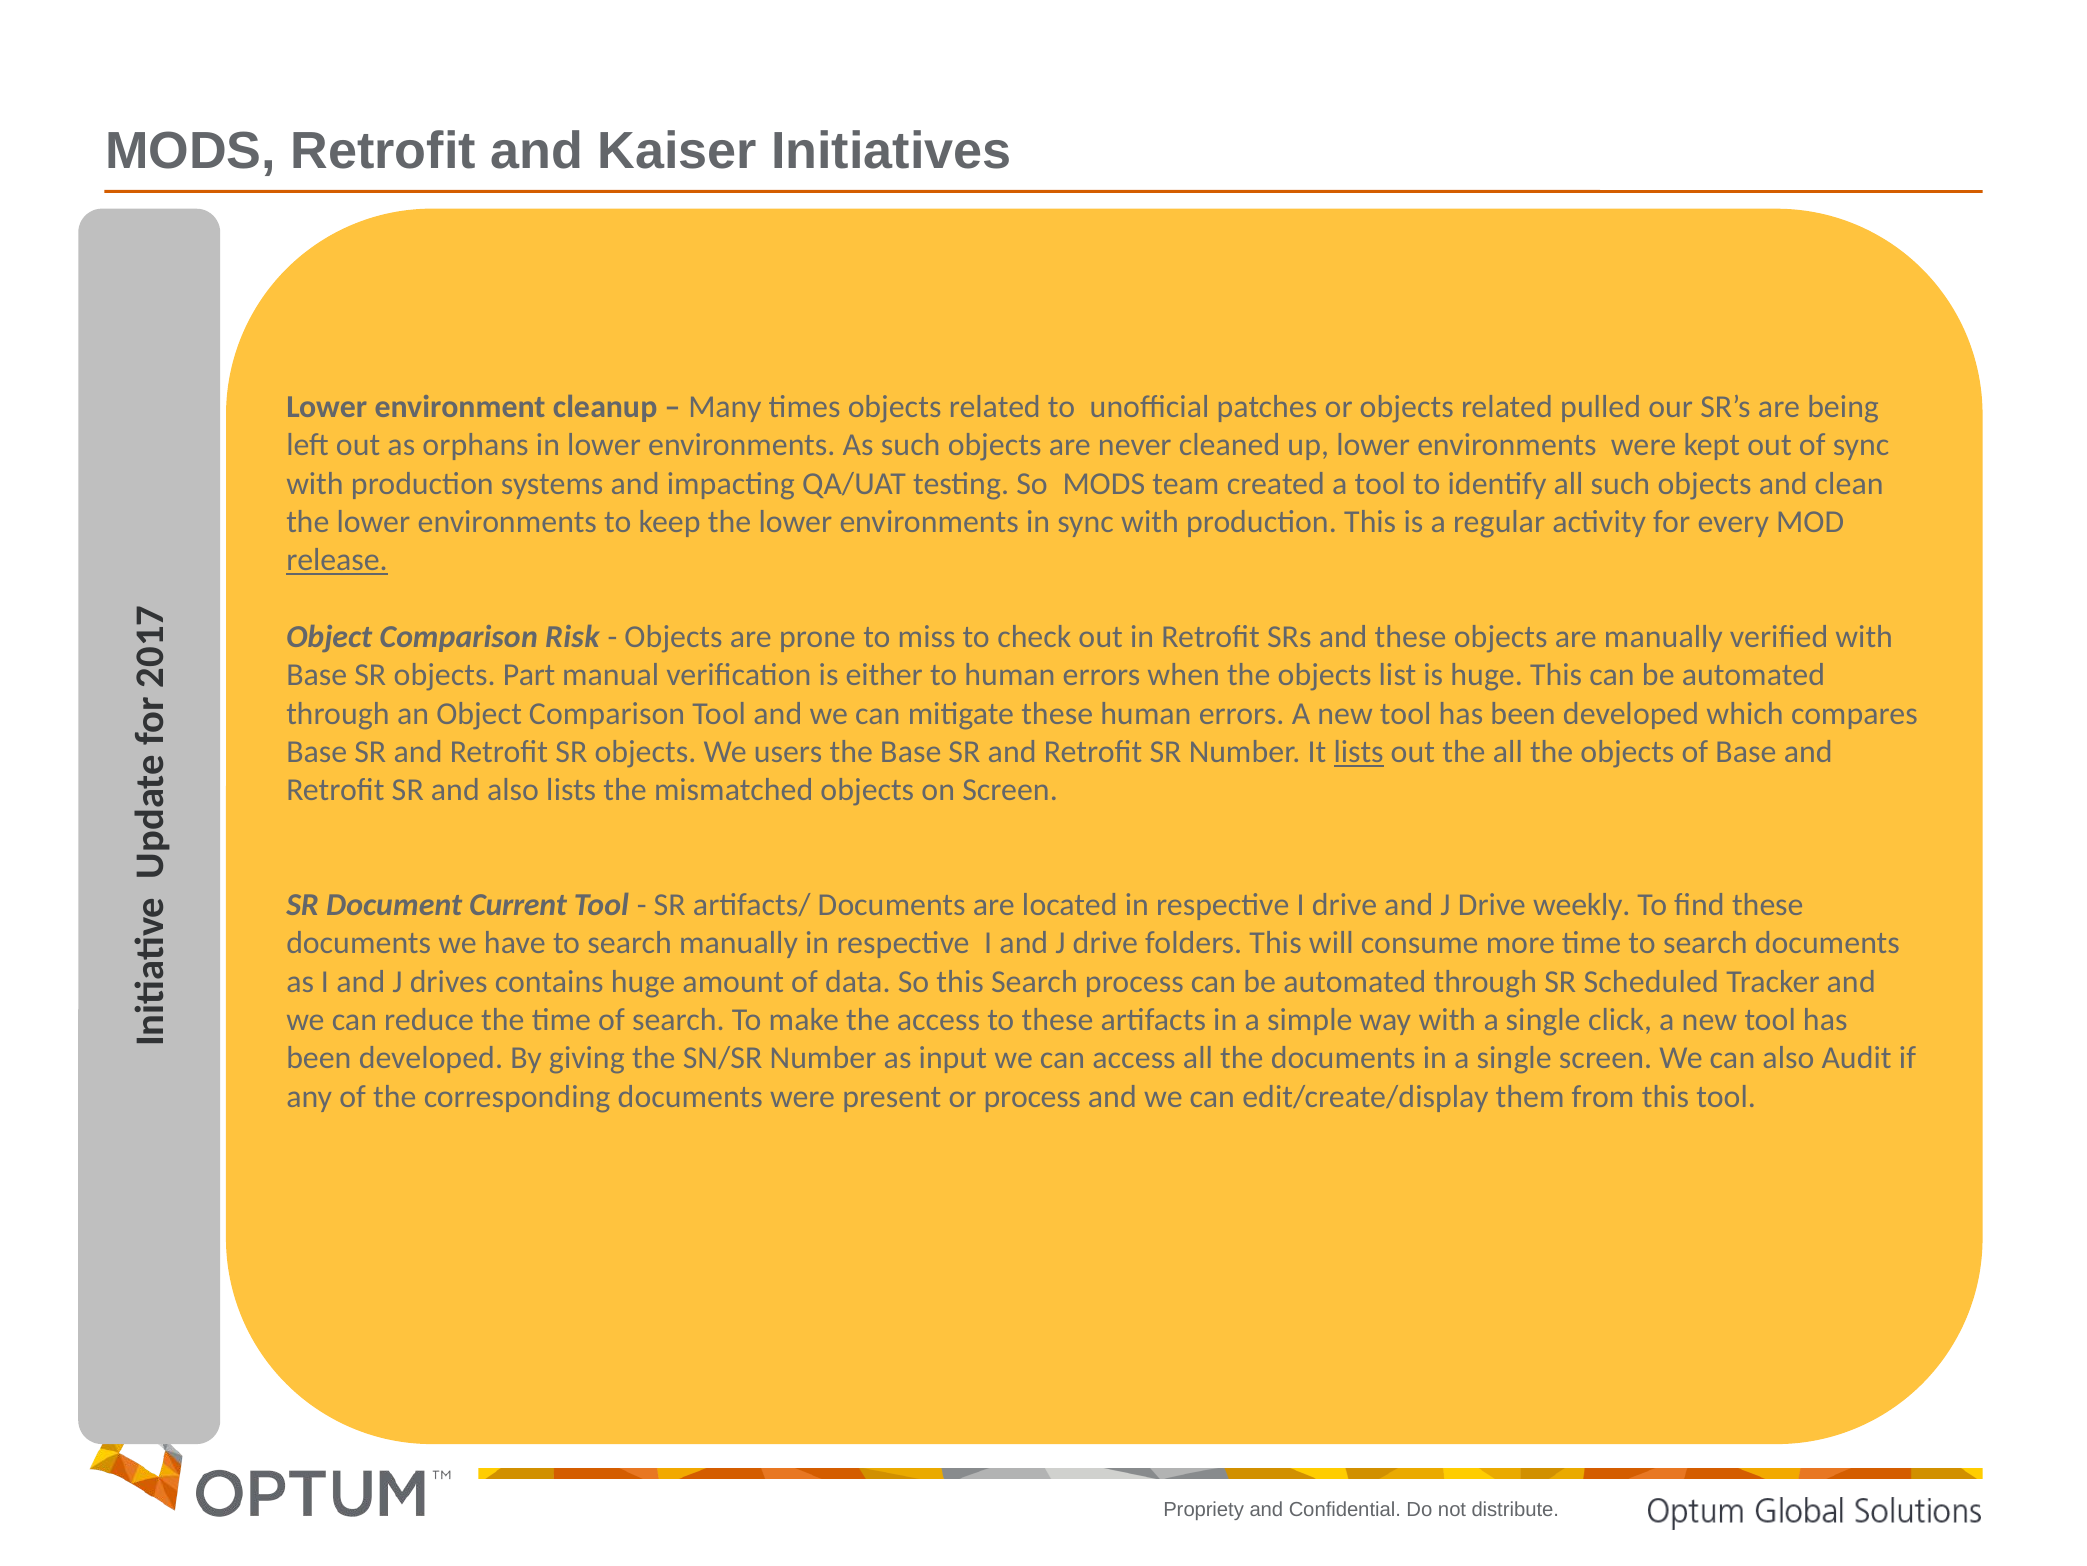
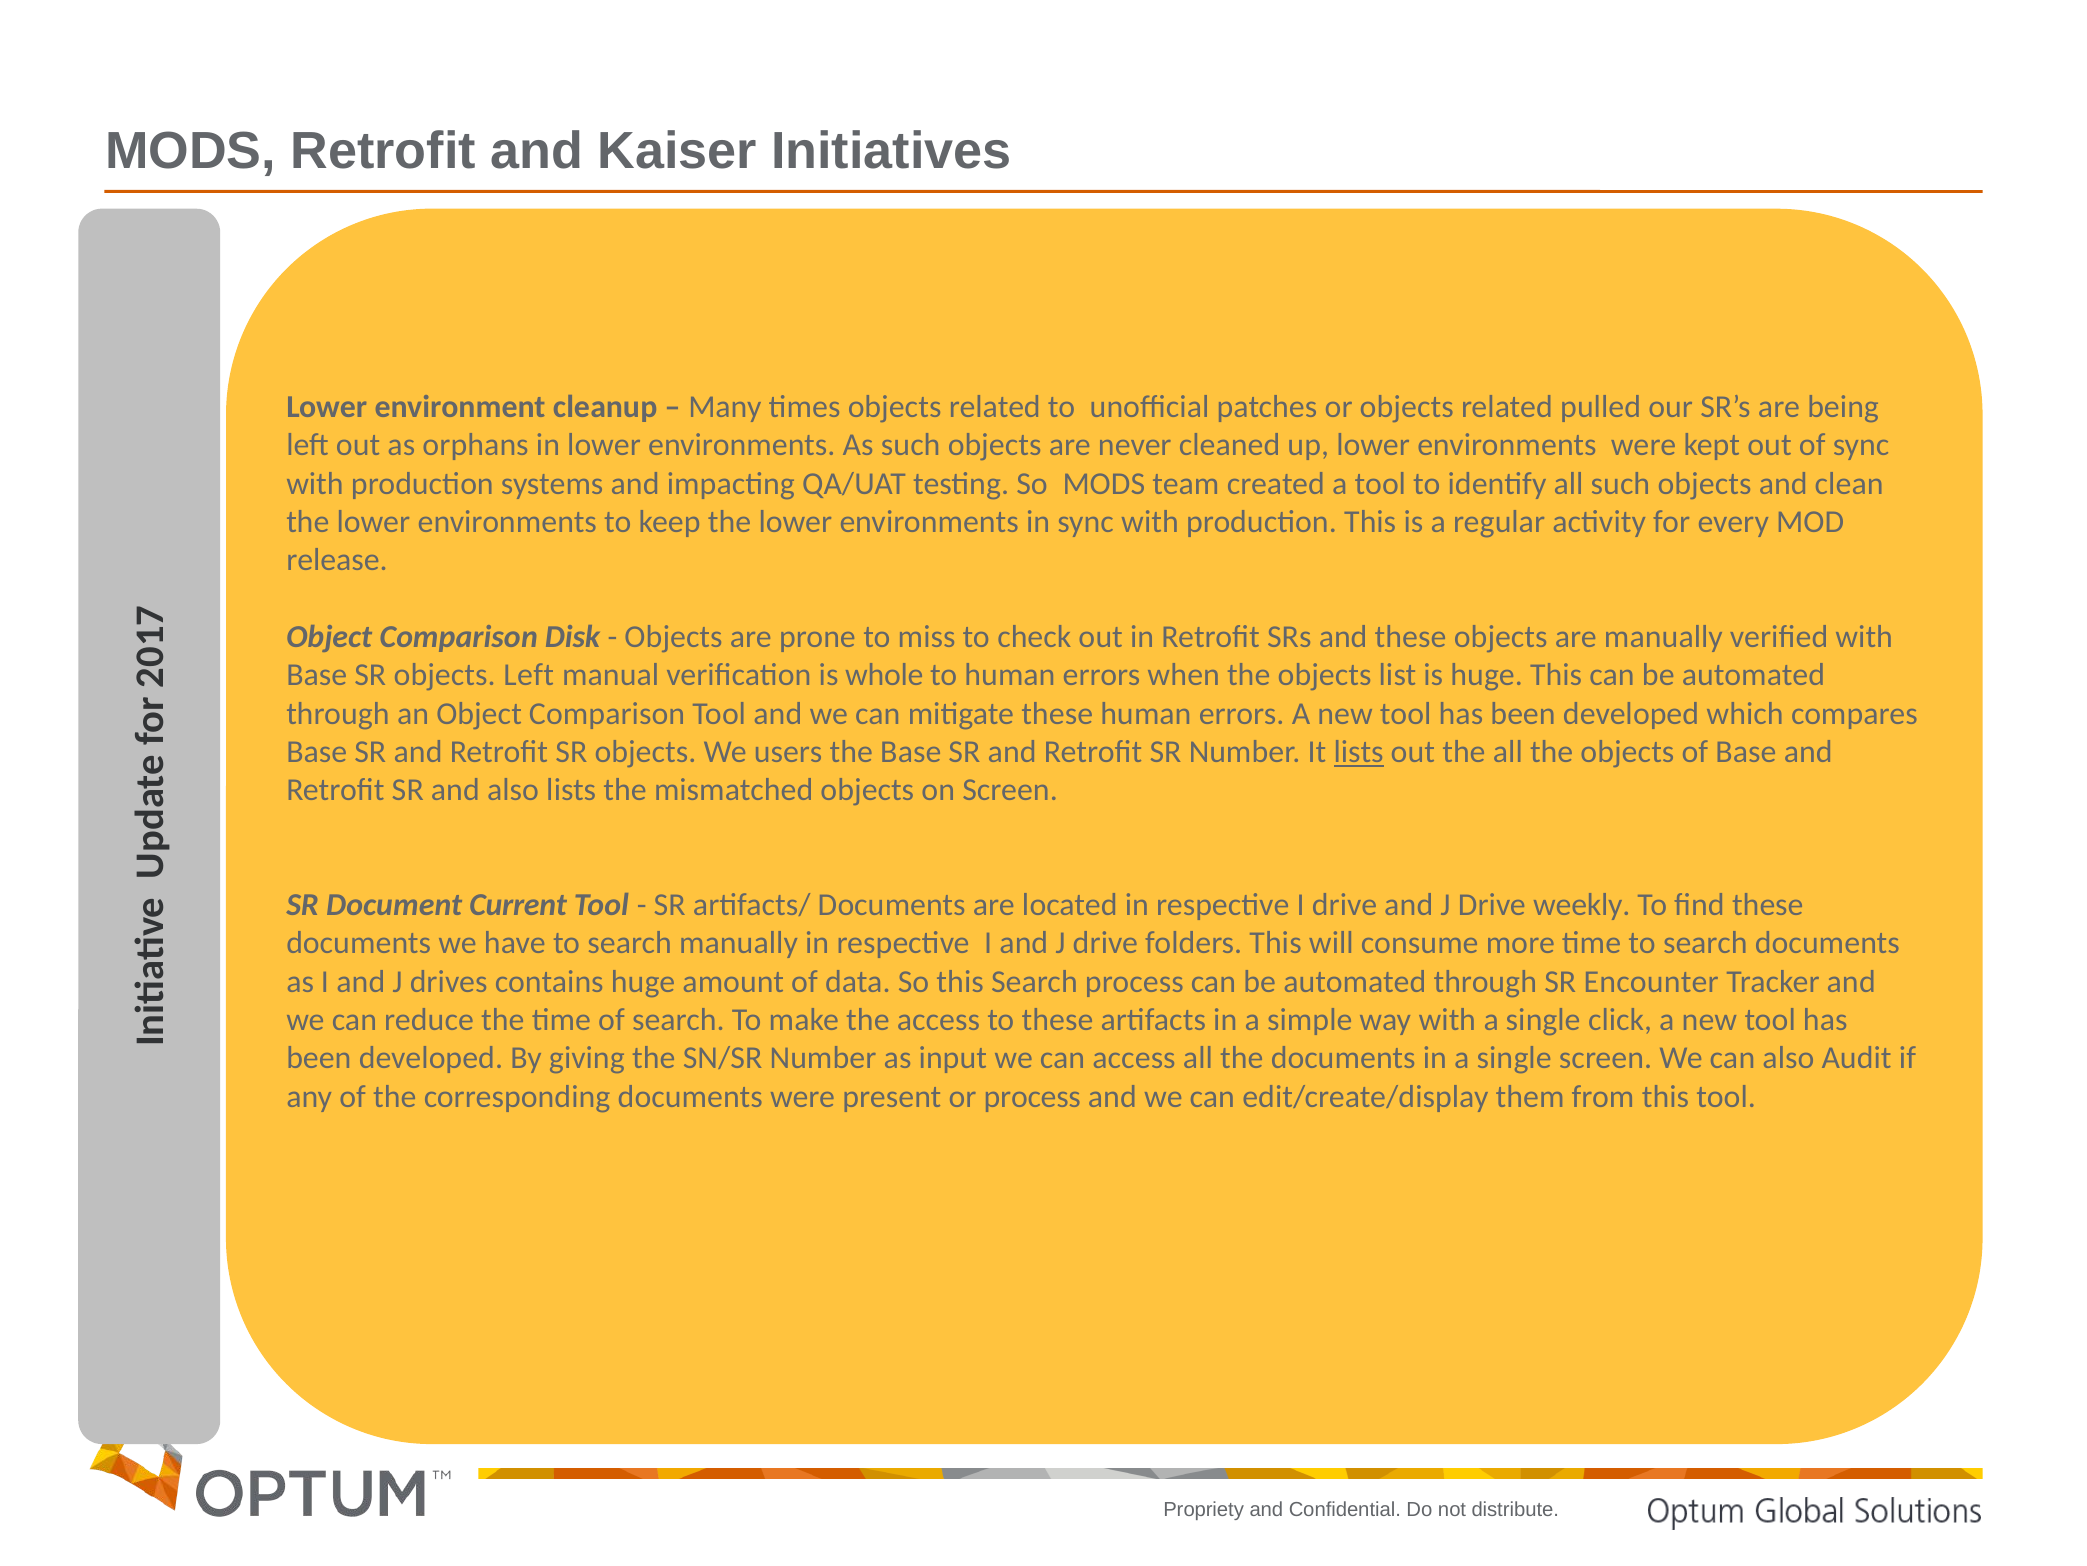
release underline: present -> none
Risk: Risk -> Disk
objects Part: Part -> Left
either: either -> whole
Scheduled: Scheduled -> Encounter
